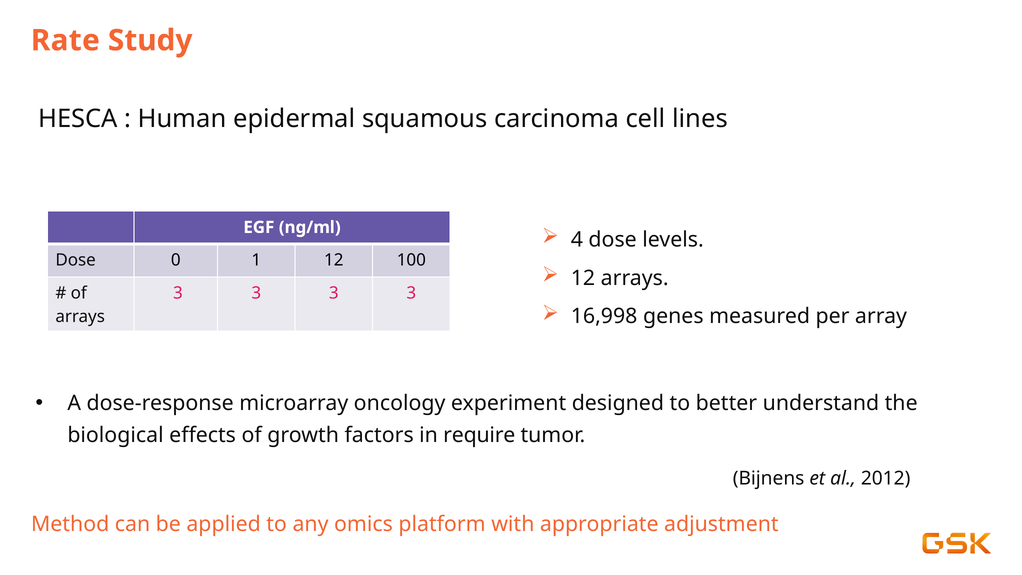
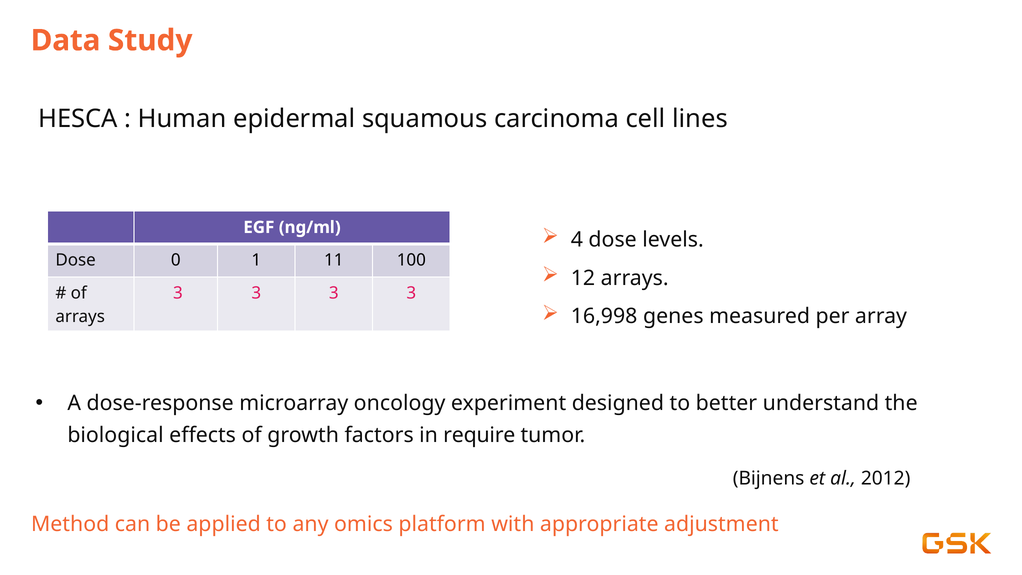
Rate: Rate -> Data
1 12: 12 -> 11
